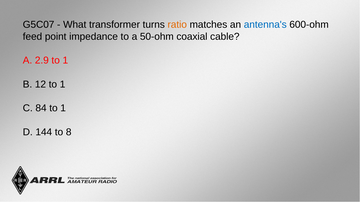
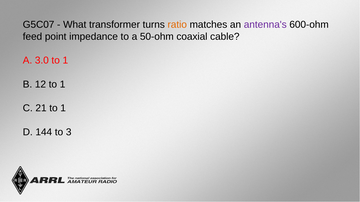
antenna's colour: blue -> purple
2.9: 2.9 -> 3.0
84: 84 -> 21
8: 8 -> 3
